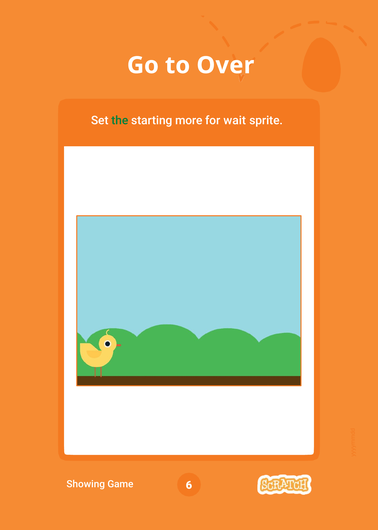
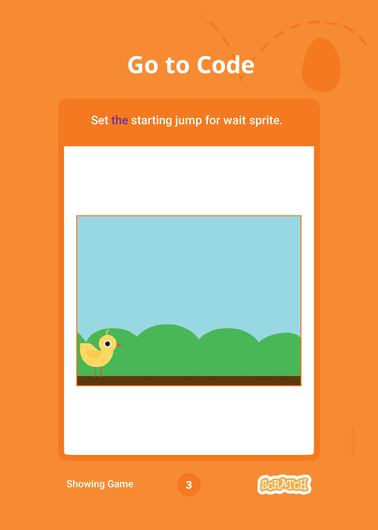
Over: Over -> Code
the colour: green -> purple
more: more -> jump
6: 6 -> 3
